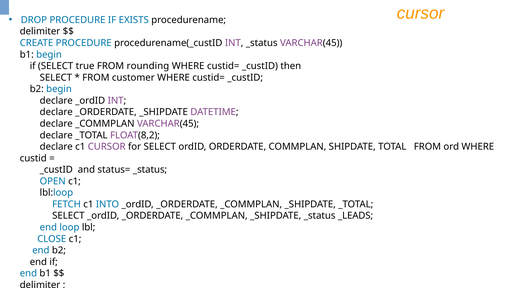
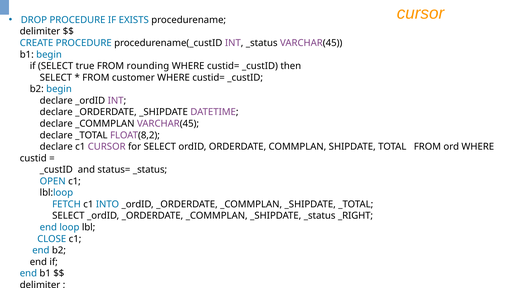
_LEADS: _LEADS -> _RIGHT
